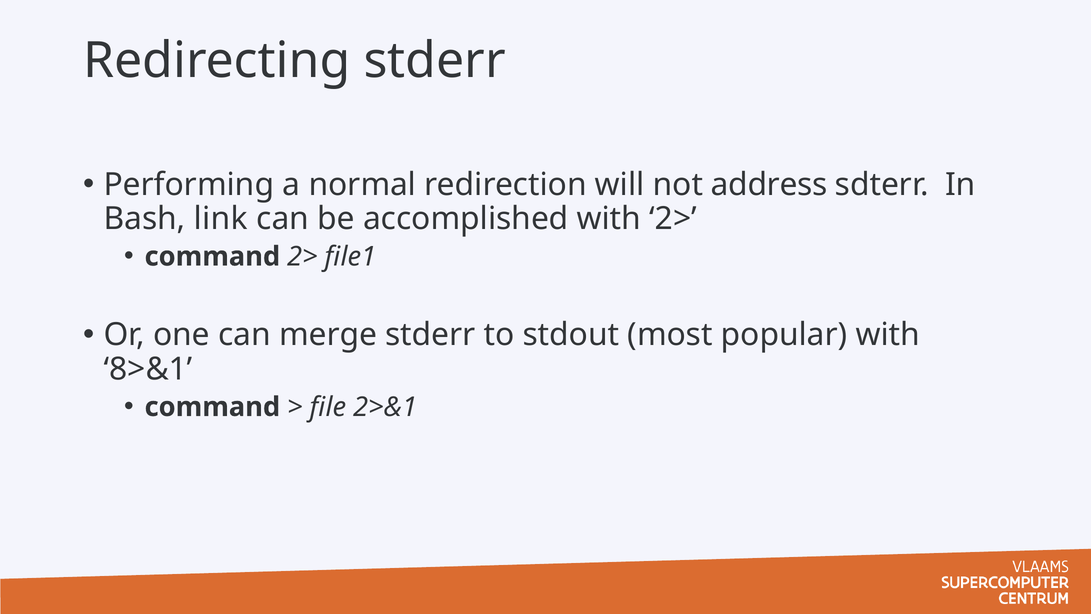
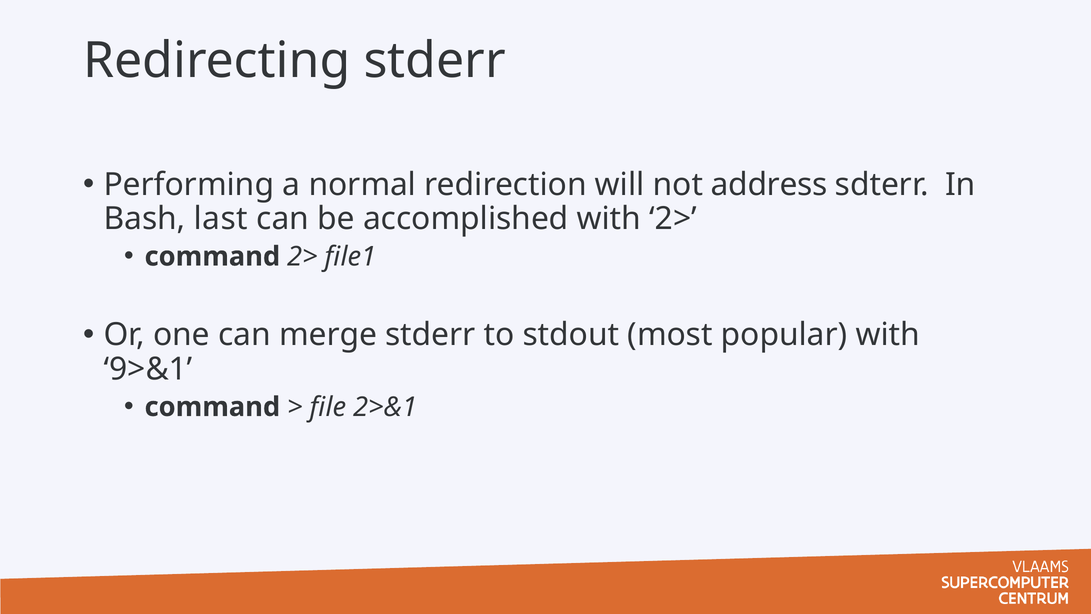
link: link -> last
8>&1: 8>&1 -> 9>&1
